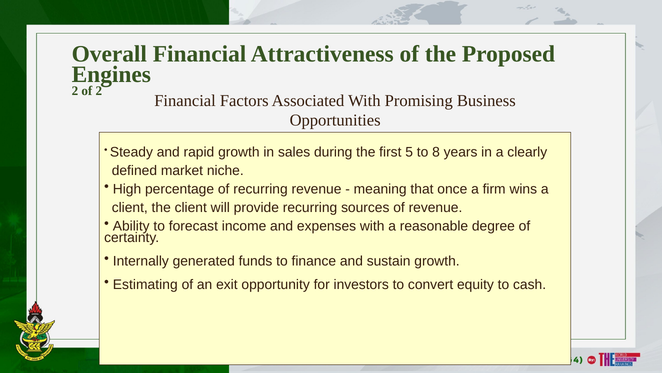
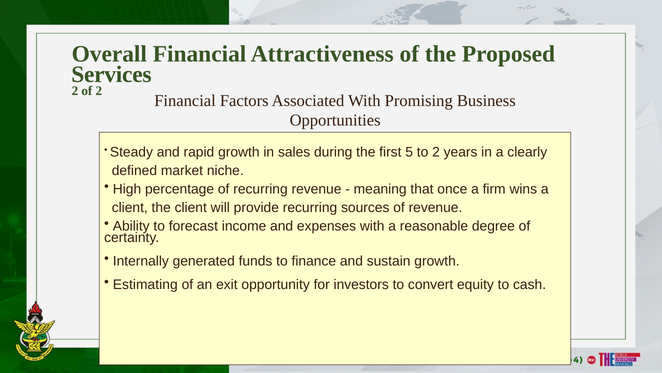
Engines: Engines -> Services
to 8: 8 -> 2
